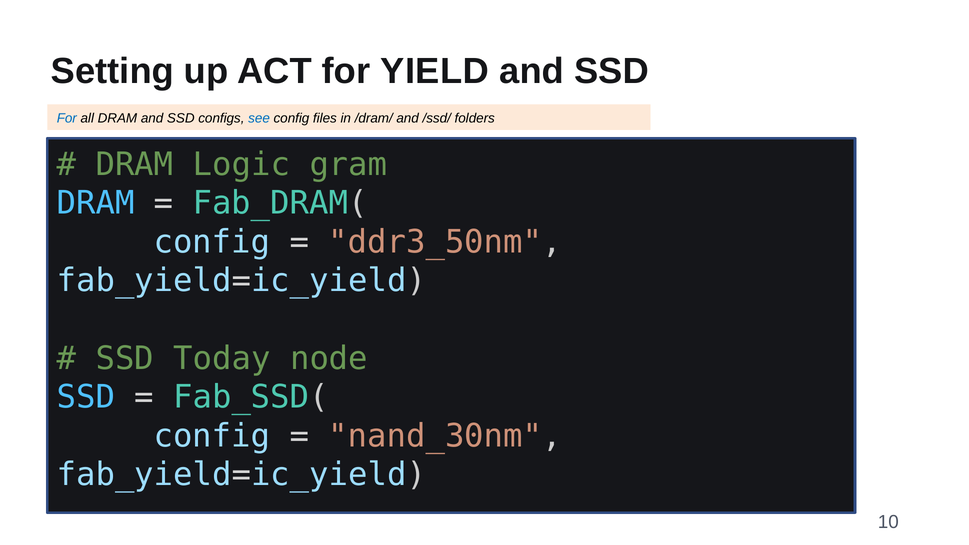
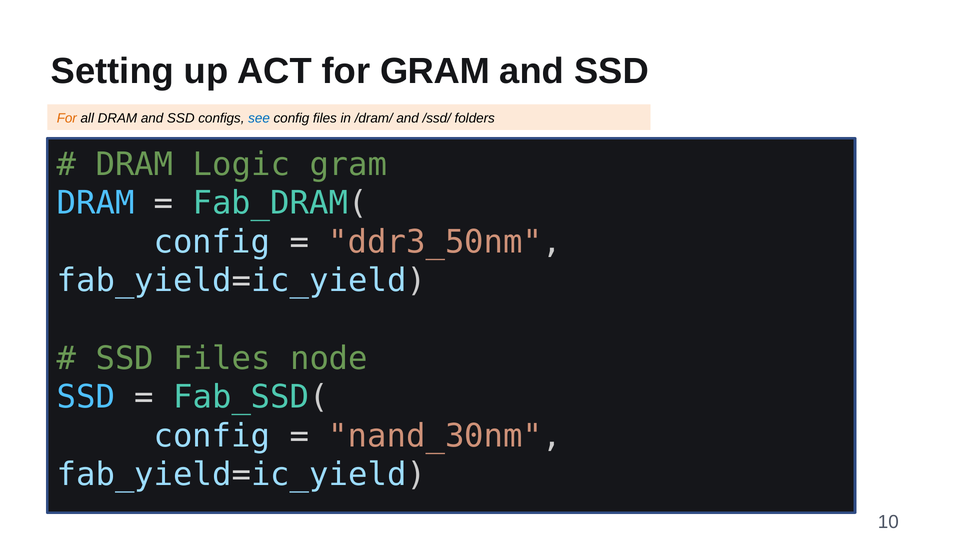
for YIELD: YIELD -> GRAM
For at (67, 118) colour: blue -> orange
SSD Today: Today -> Files
